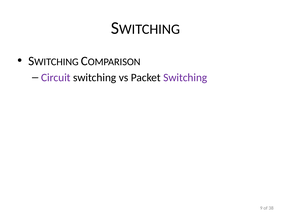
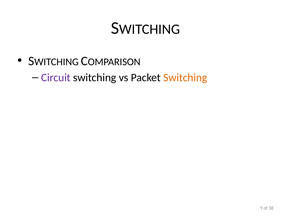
Switching at (185, 78) colour: purple -> orange
